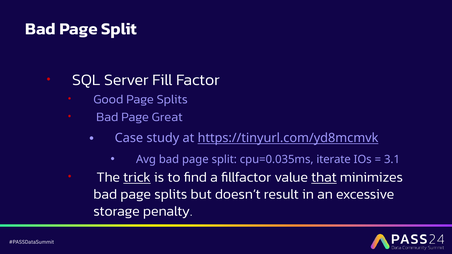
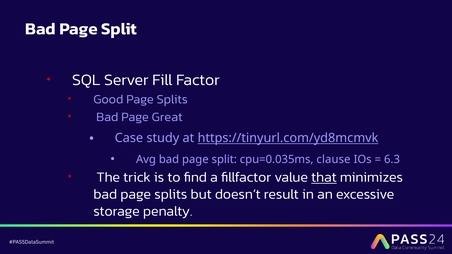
iterate: iterate -> clause
3.1: 3.1 -> 6.3
trick underline: present -> none
